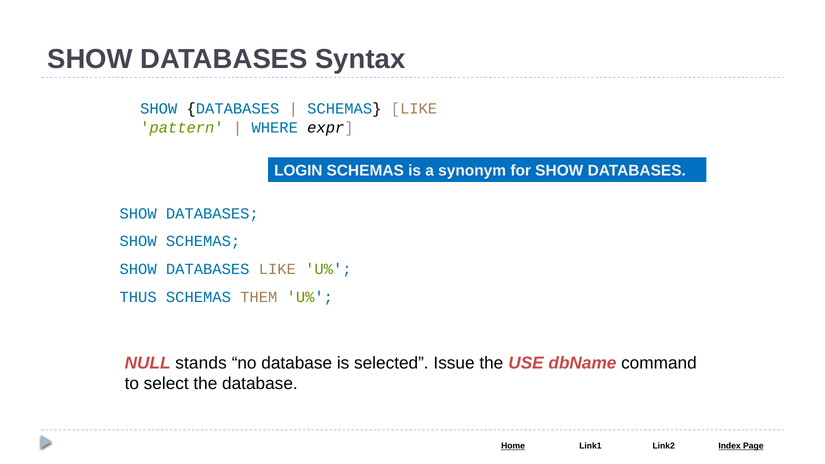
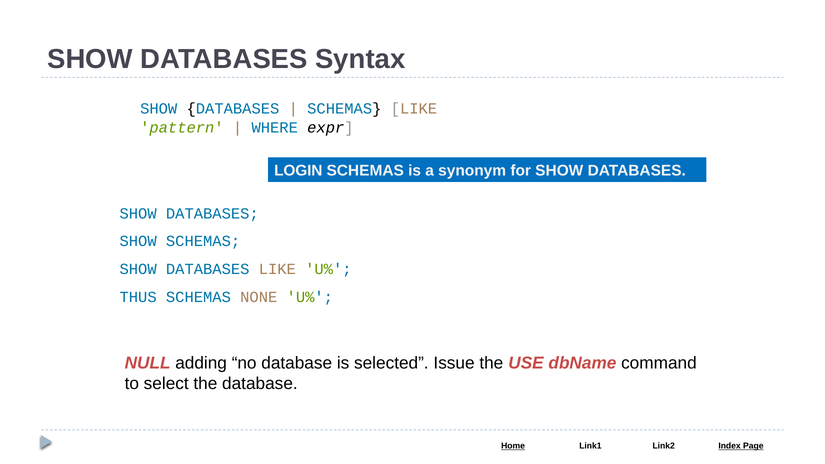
THEM: THEM -> NONE
stands: stands -> adding
